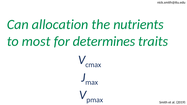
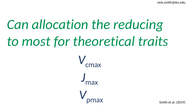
nutrients: nutrients -> reducing
determines: determines -> theoretical
